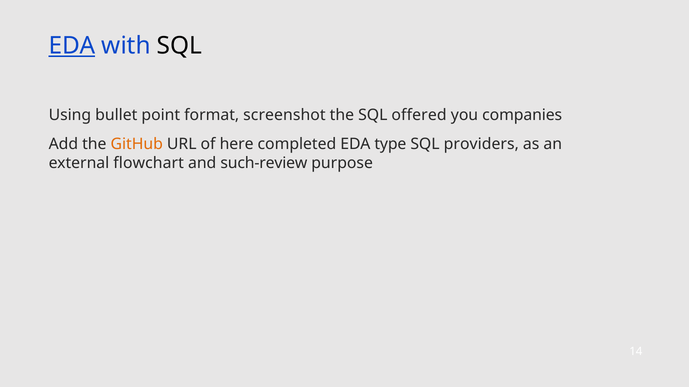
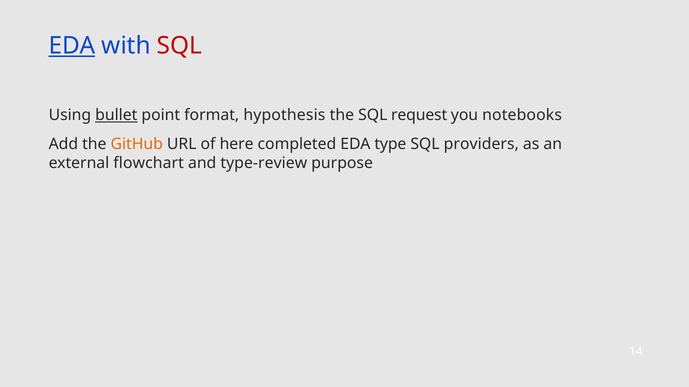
SQL at (180, 46) colour: black -> red
bullet underline: none -> present
screenshot: screenshot -> hypothesis
offered: offered -> request
companies: companies -> notebooks
such-review: such-review -> type-review
